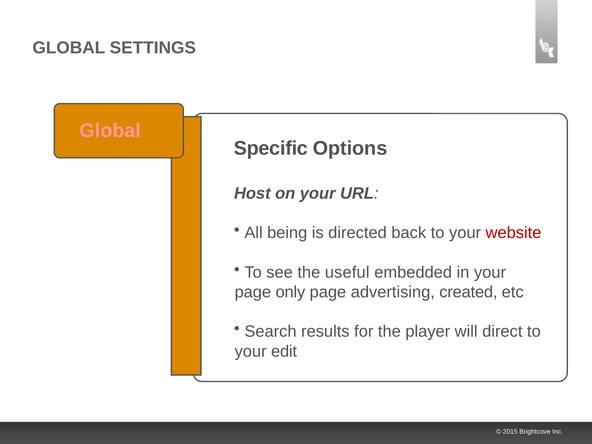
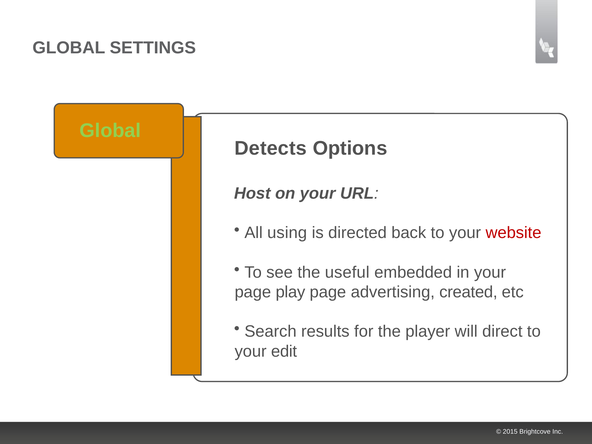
Global at (110, 131) colour: pink -> light green
Specific: Specific -> Detects
being: being -> using
only: only -> play
